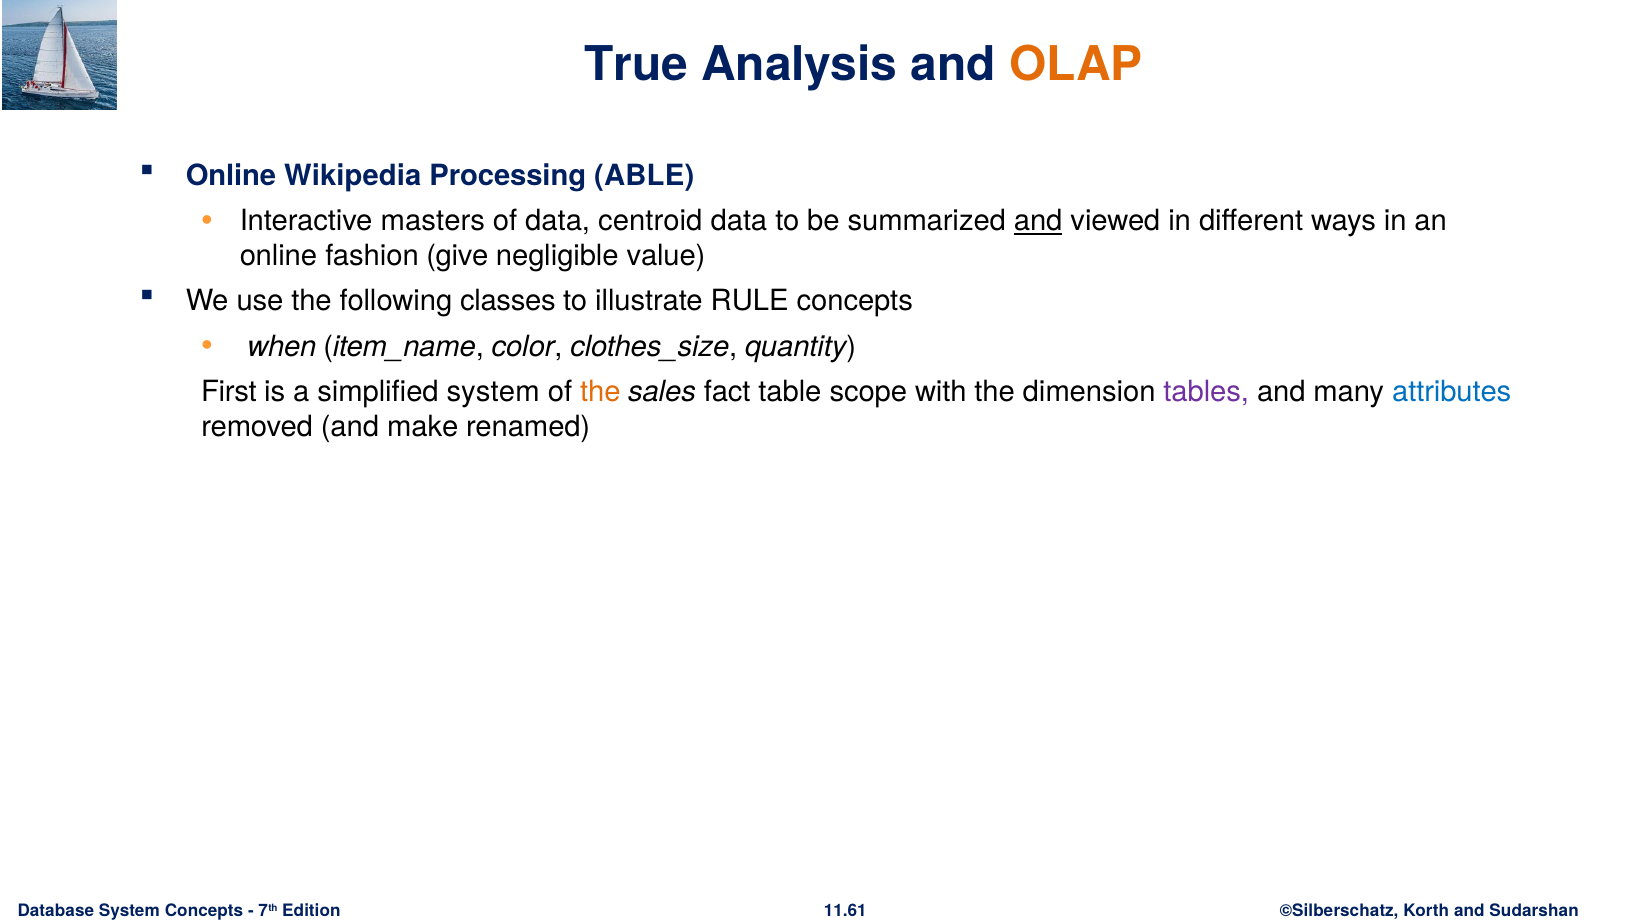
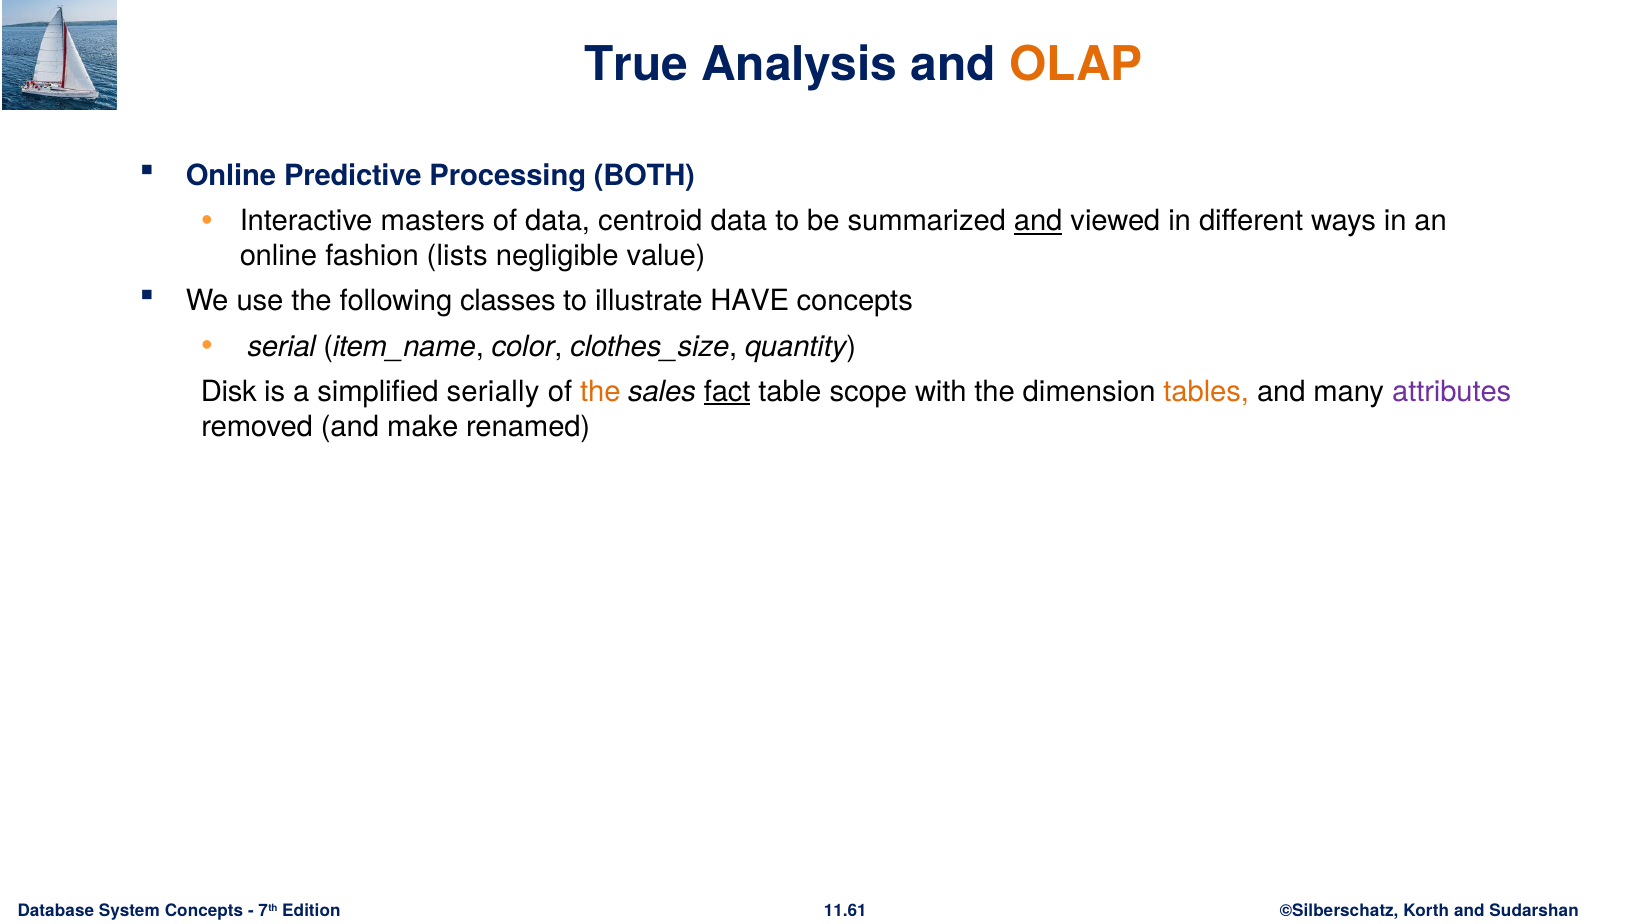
Wikipedia: Wikipedia -> Predictive
ABLE: ABLE -> BOTH
give: give -> lists
RULE: RULE -> HAVE
when: when -> serial
First: First -> Disk
simplified system: system -> serially
fact underline: none -> present
tables colour: purple -> orange
attributes colour: blue -> purple
